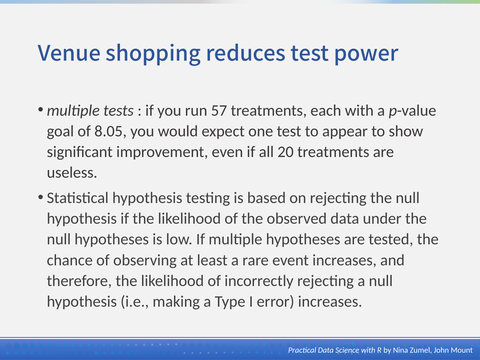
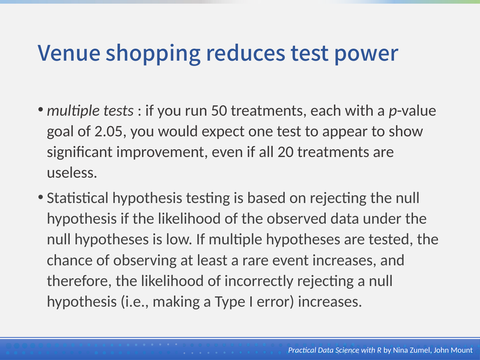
57: 57 -> 50
8.05: 8.05 -> 2.05
